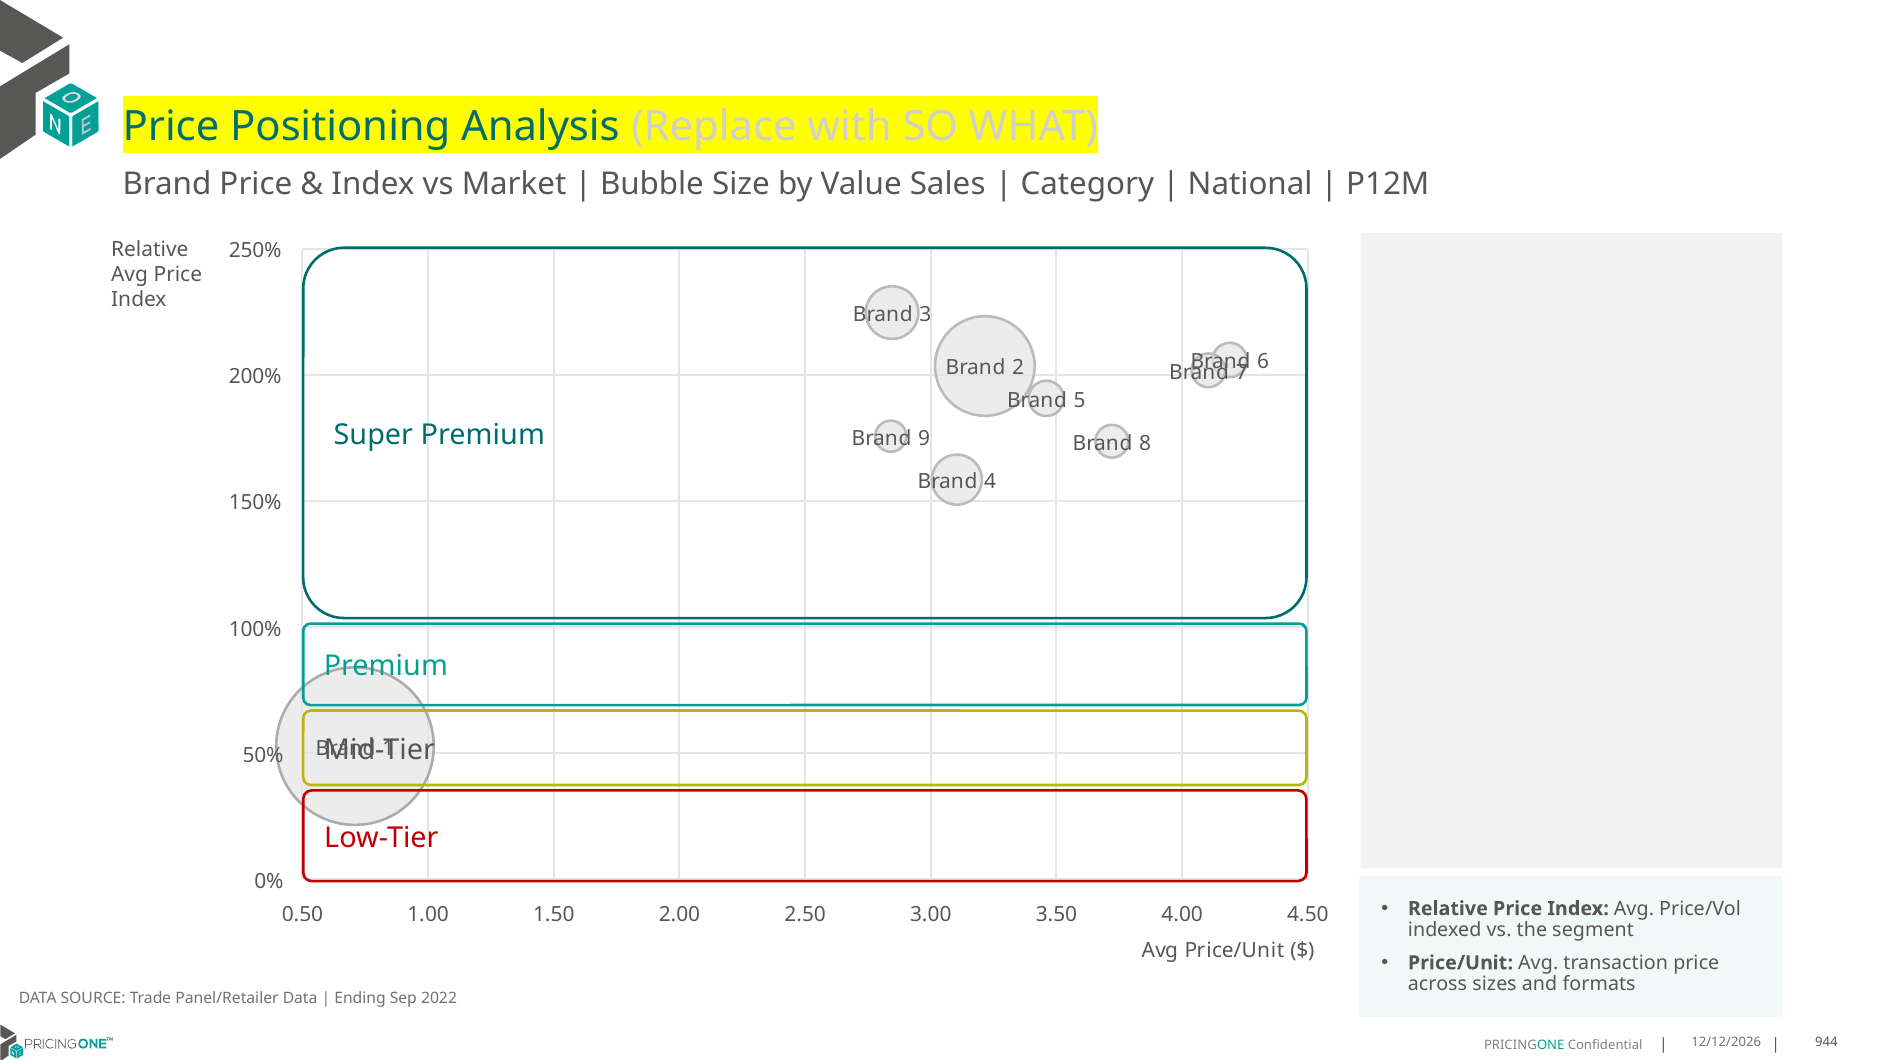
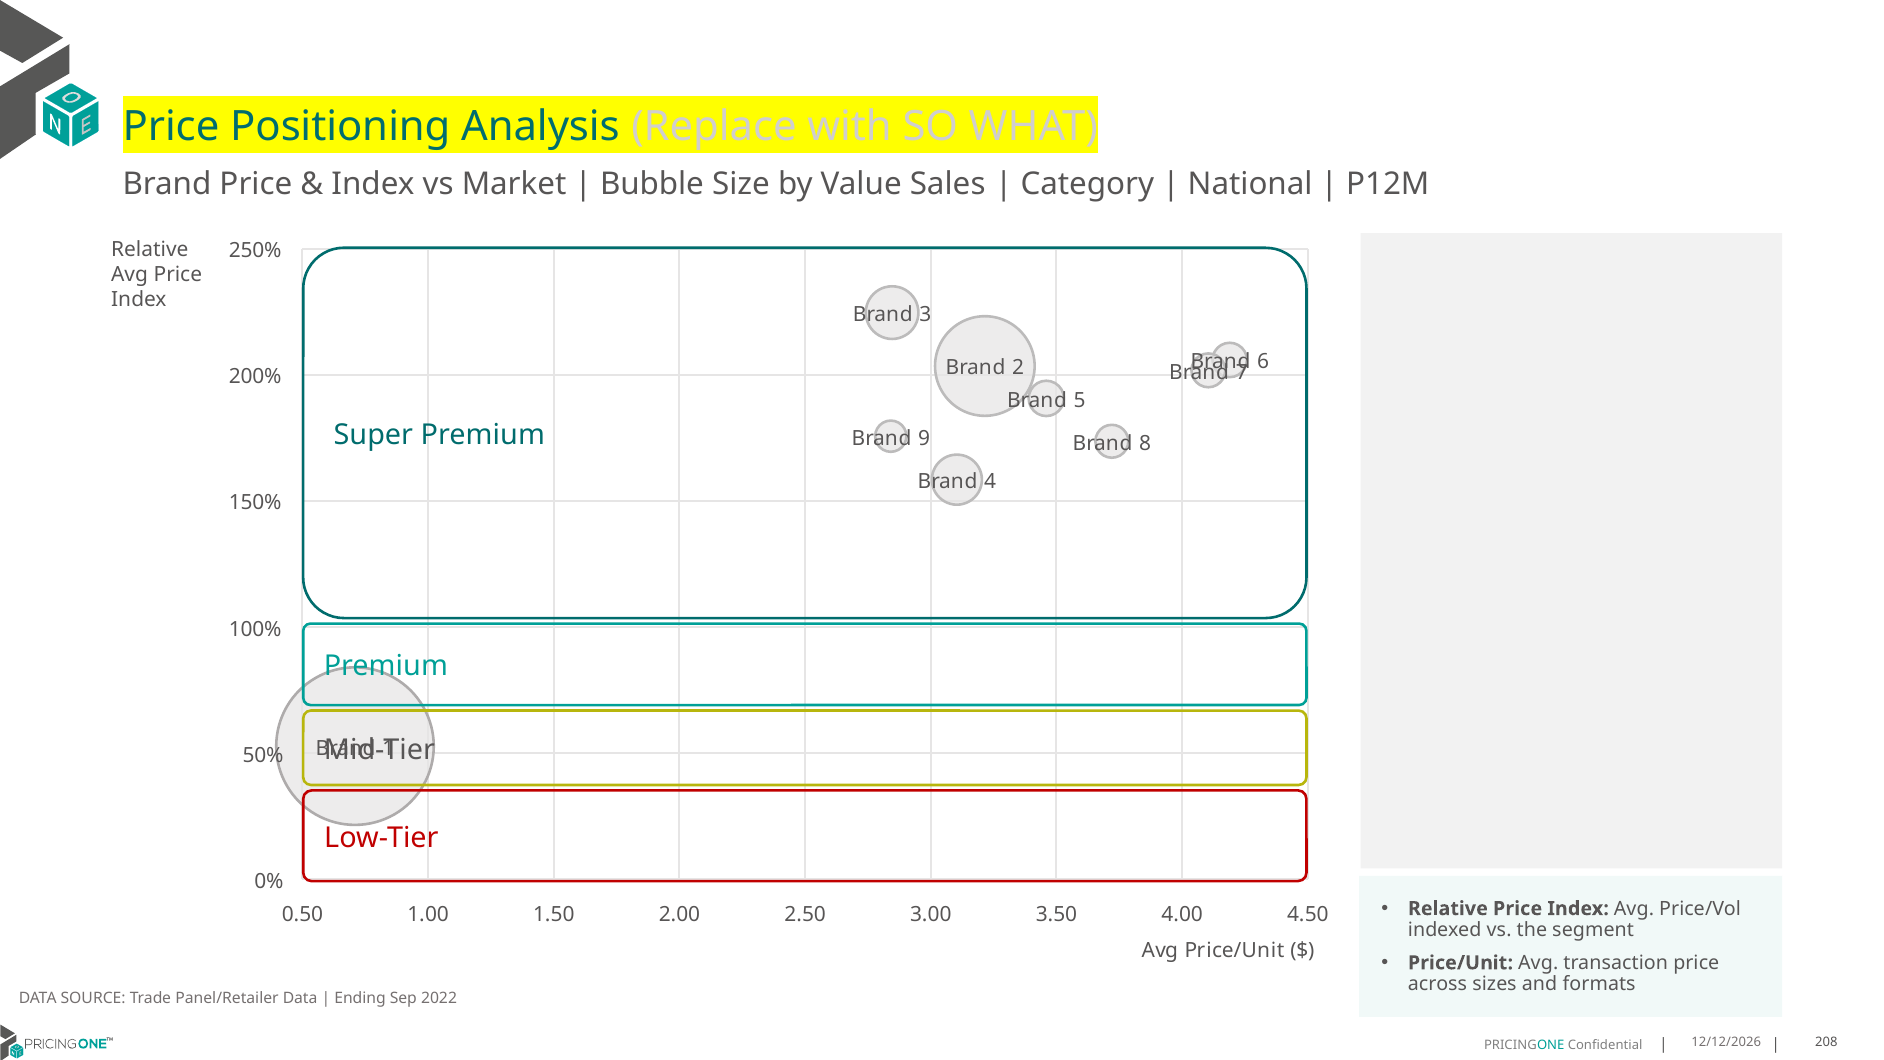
944: 944 -> 208
